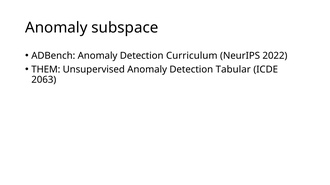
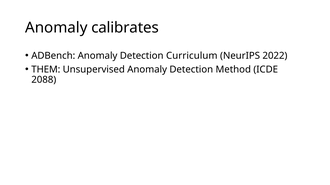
subspace: subspace -> calibrates
Tabular: Tabular -> Method
2063: 2063 -> 2088
